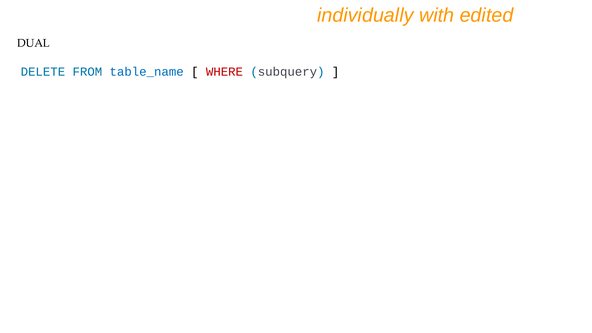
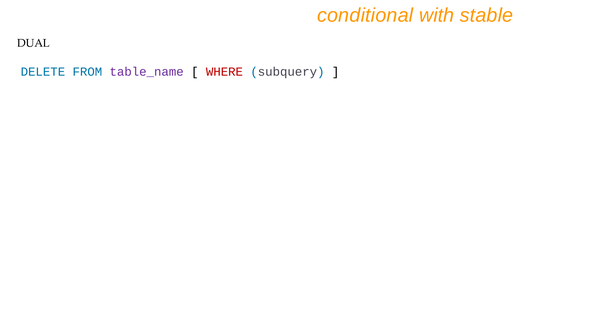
individually: individually -> conditional
edited: edited -> stable
table_name colour: blue -> purple
